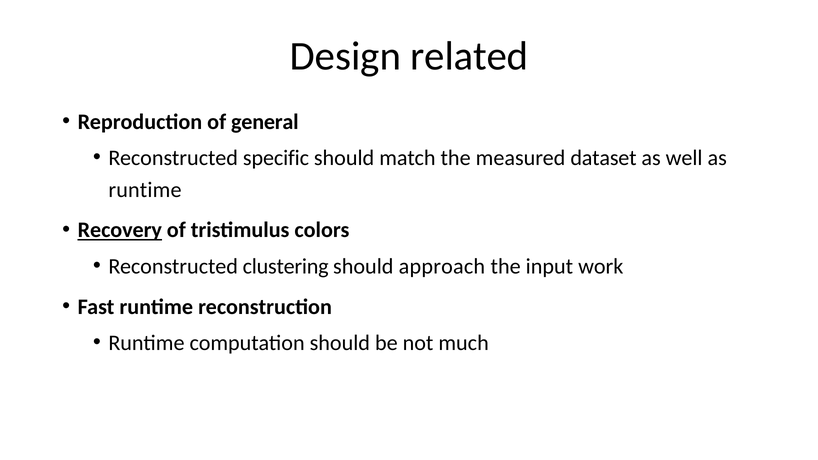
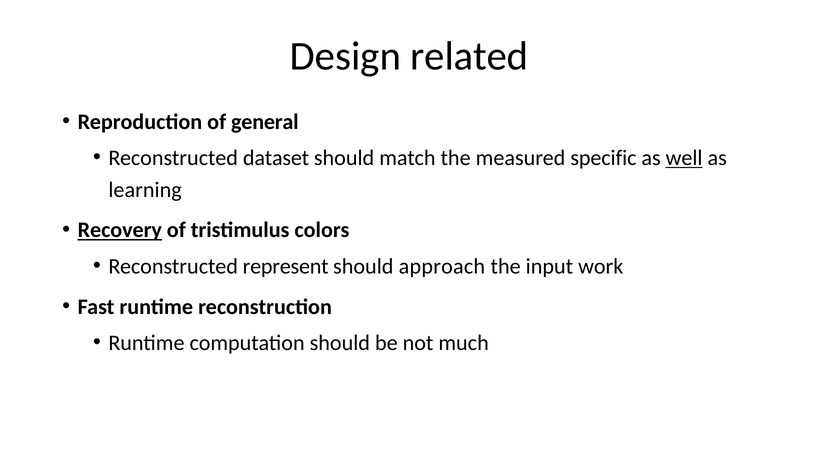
specific: specific -> dataset
dataset: dataset -> specific
well underline: none -> present
runtime at (145, 190): runtime -> learning
clustering: clustering -> represent
